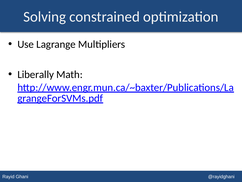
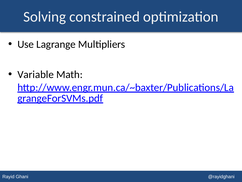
Liberally: Liberally -> Variable
